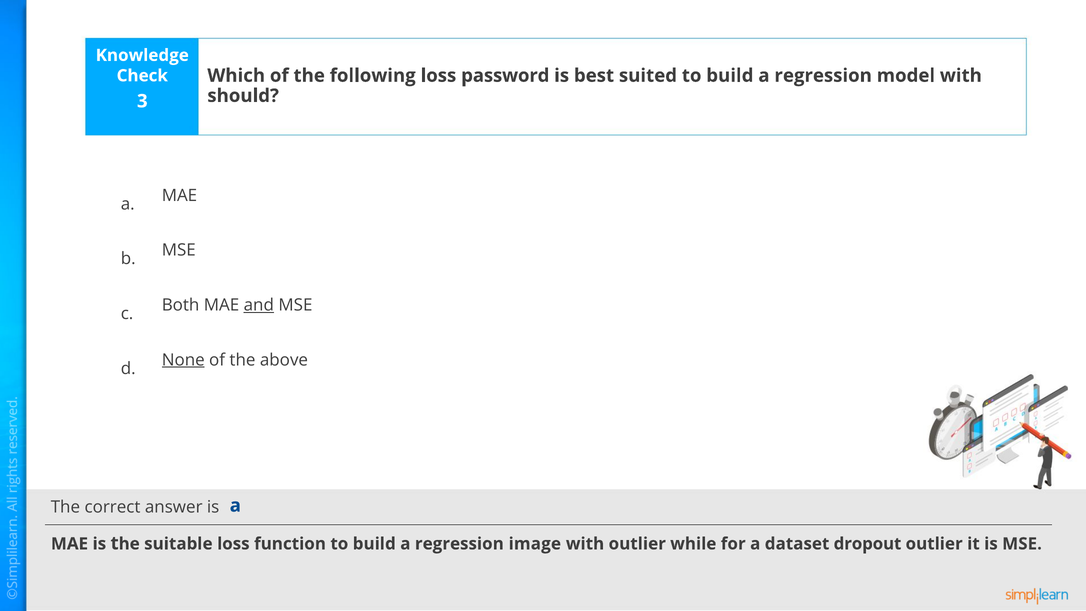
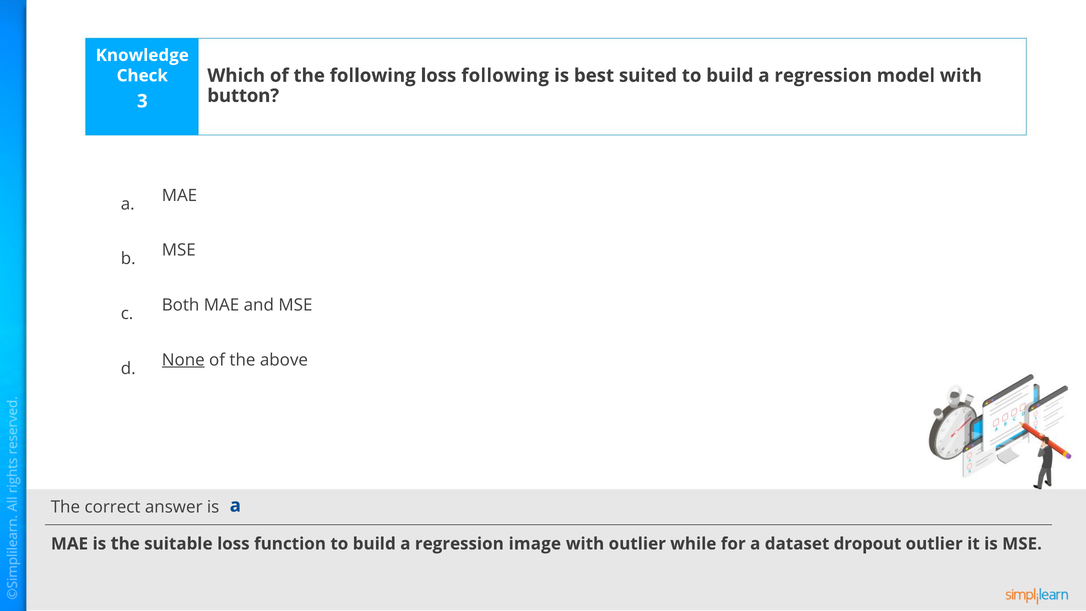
loss password: password -> following
should: should -> button
and underline: present -> none
